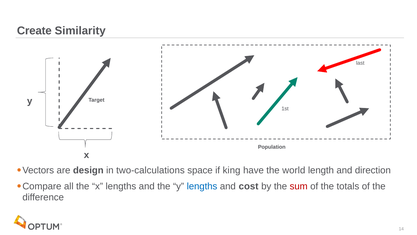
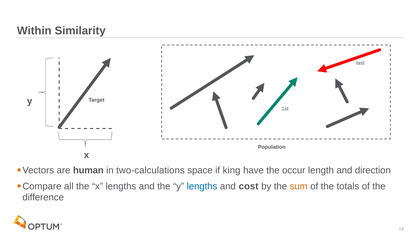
Create: Create -> Within
design: design -> human
world: world -> occur
sum colour: red -> orange
